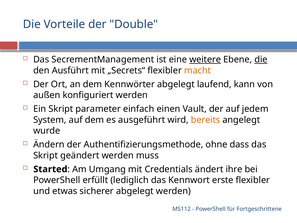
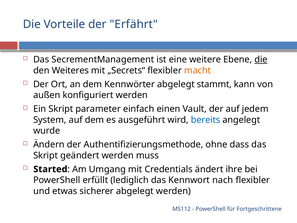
Double: Double -> Erfährt
weitere underline: present -> none
Ausführt: Ausführt -> Weiteres
laufend: laufend -> stammt
bereits colour: orange -> blue
erste: erste -> nach
